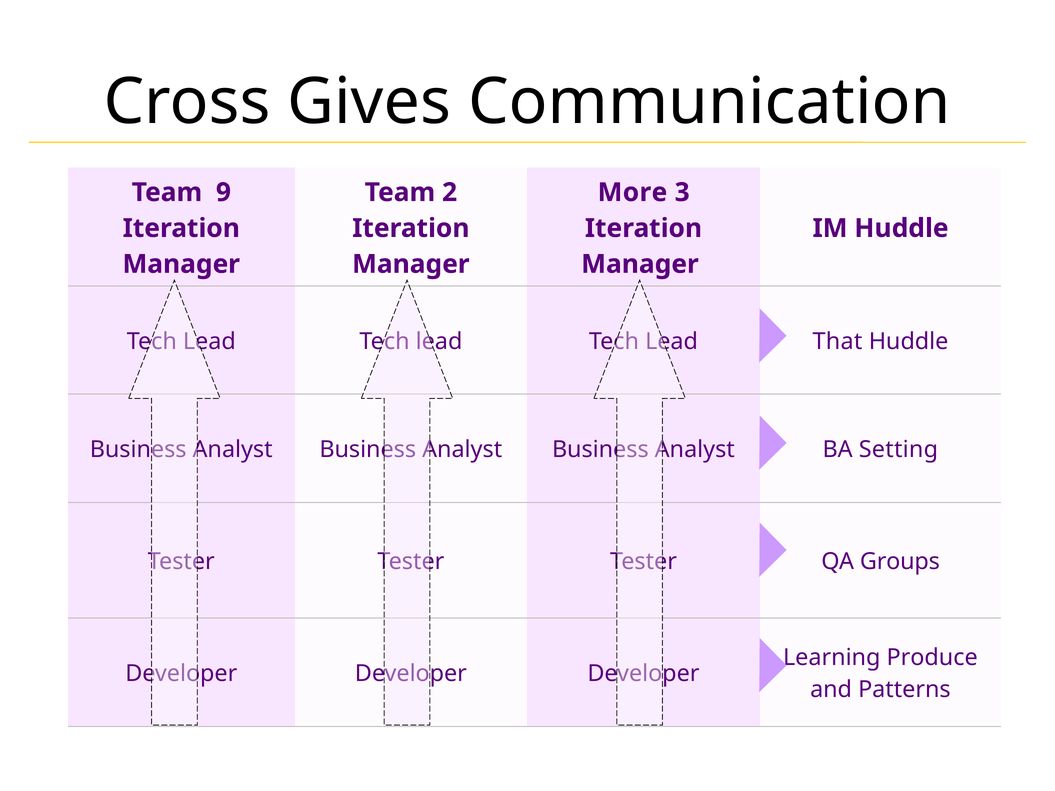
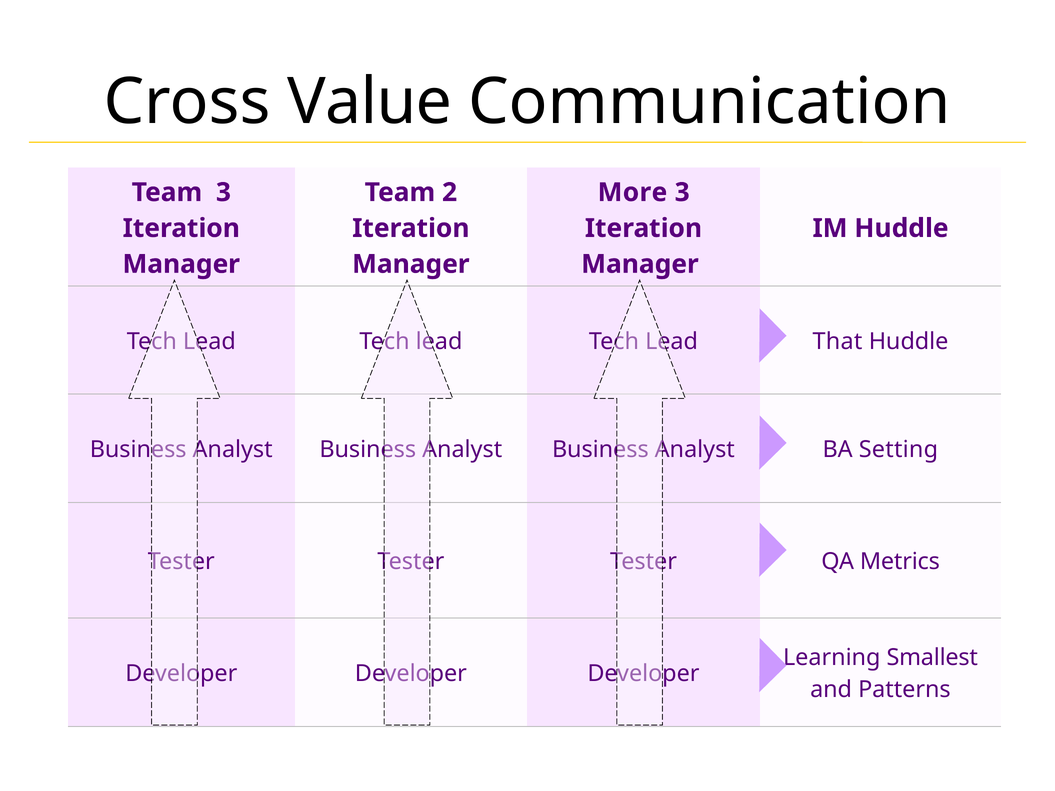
Gives: Gives -> Value
Team 9: 9 -> 3
Groups: Groups -> Metrics
Produce: Produce -> Smallest
